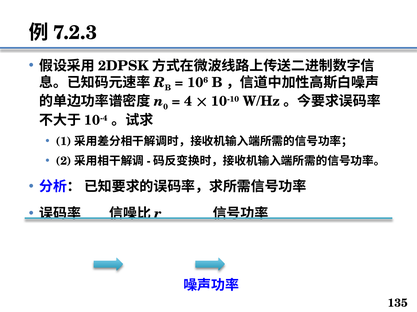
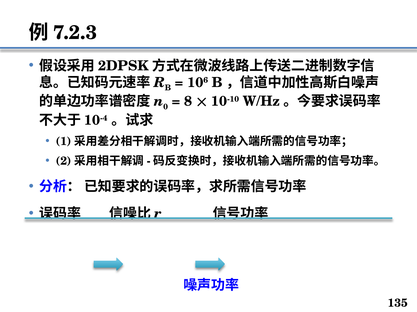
4: 4 -> 8
